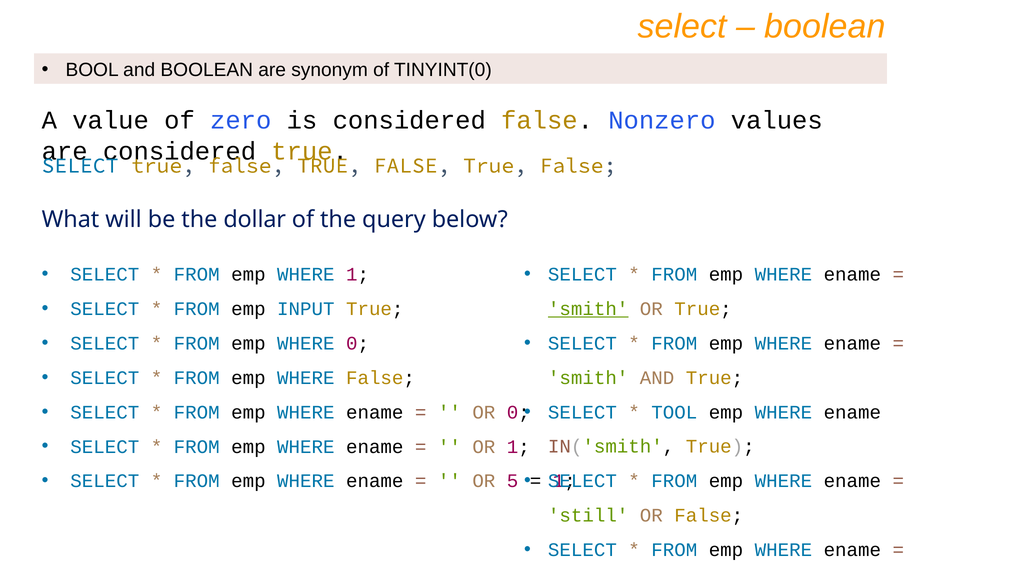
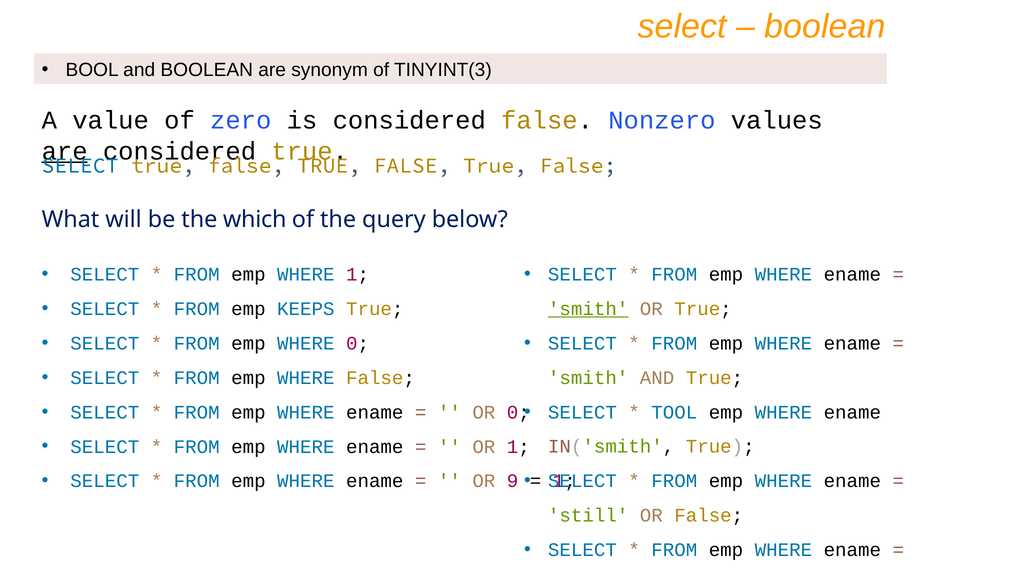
TINYINT(0: TINYINT(0 -> TINYINT(3
are at (65, 151) underline: none -> present
dollar: dollar -> which
INPUT: INPUT -> KEEPS
5: 5 -> 9
